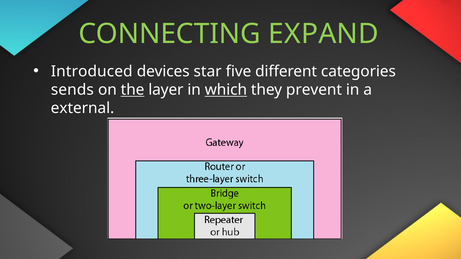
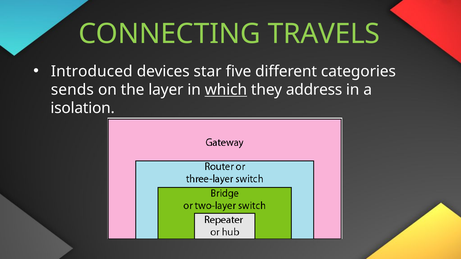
EXPAND: EXPAND -> TRAVELS
the underline: present -> none
prevent: prevent -> address
external: external -> isolation
